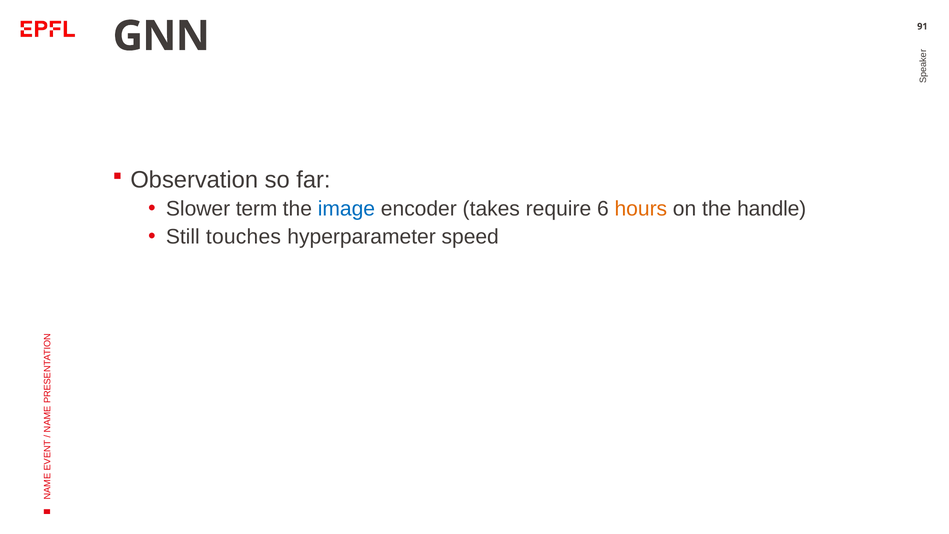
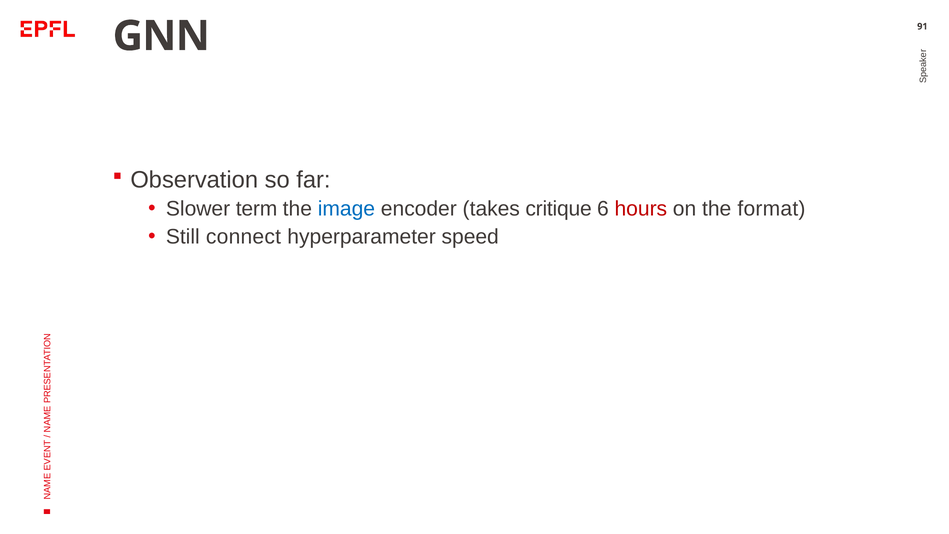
require: require -> critique
hours colour: orange -> red
handle: handle -> format
touches: touches -> connect
